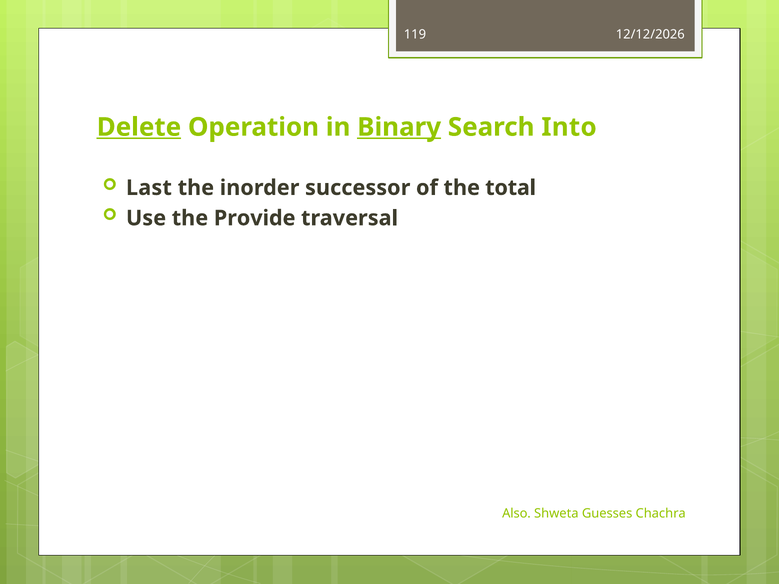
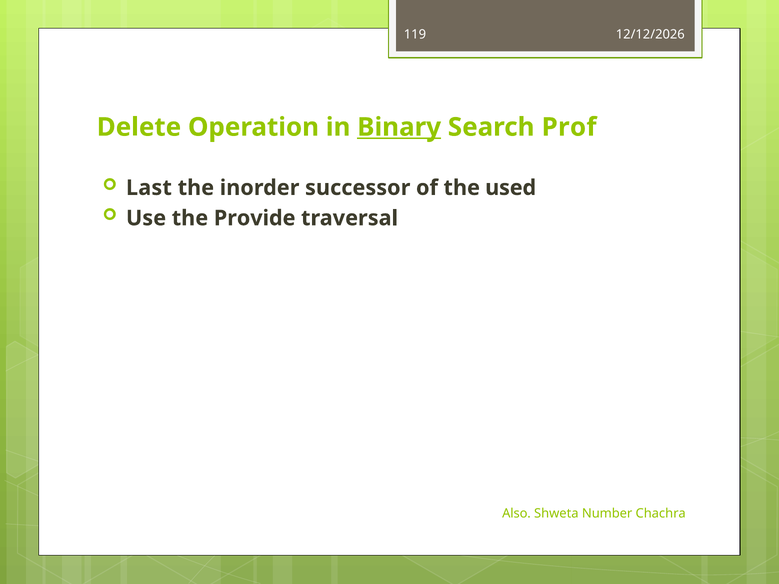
Delete underline: present -> none
Into: Into -> Prof
total: total -> used
Guesses: Guesses -> Number
